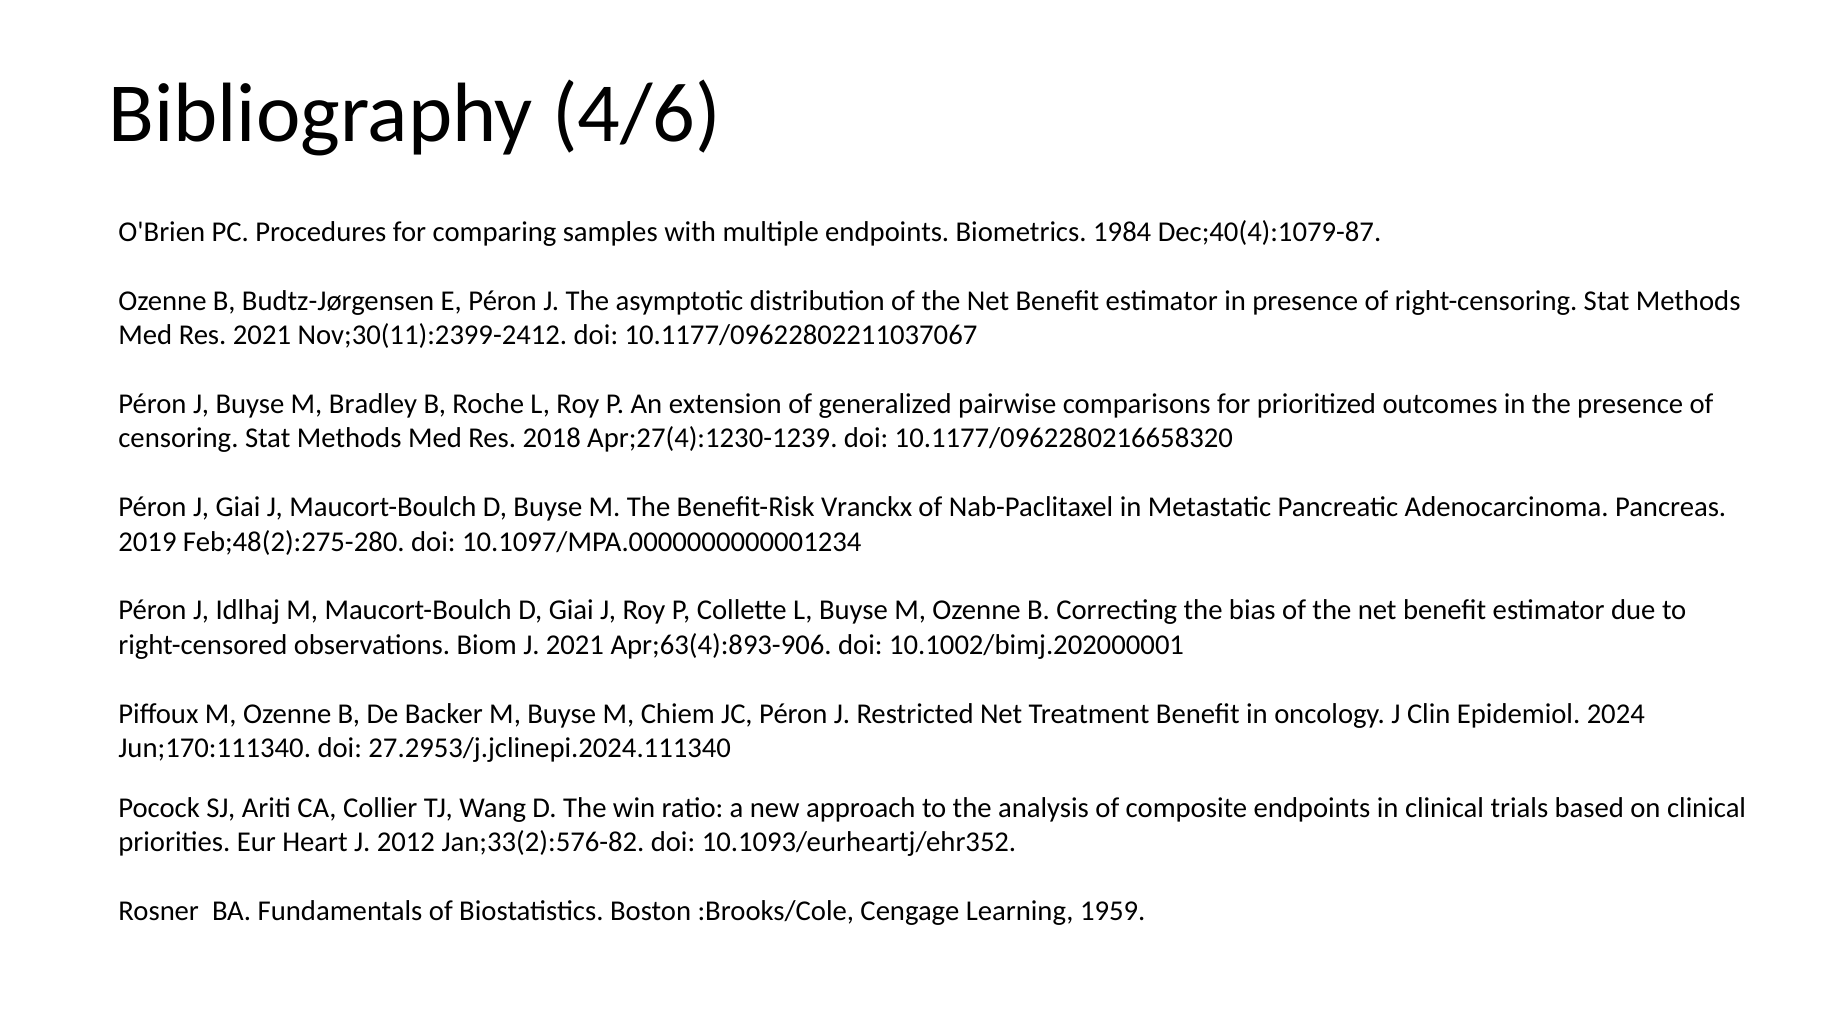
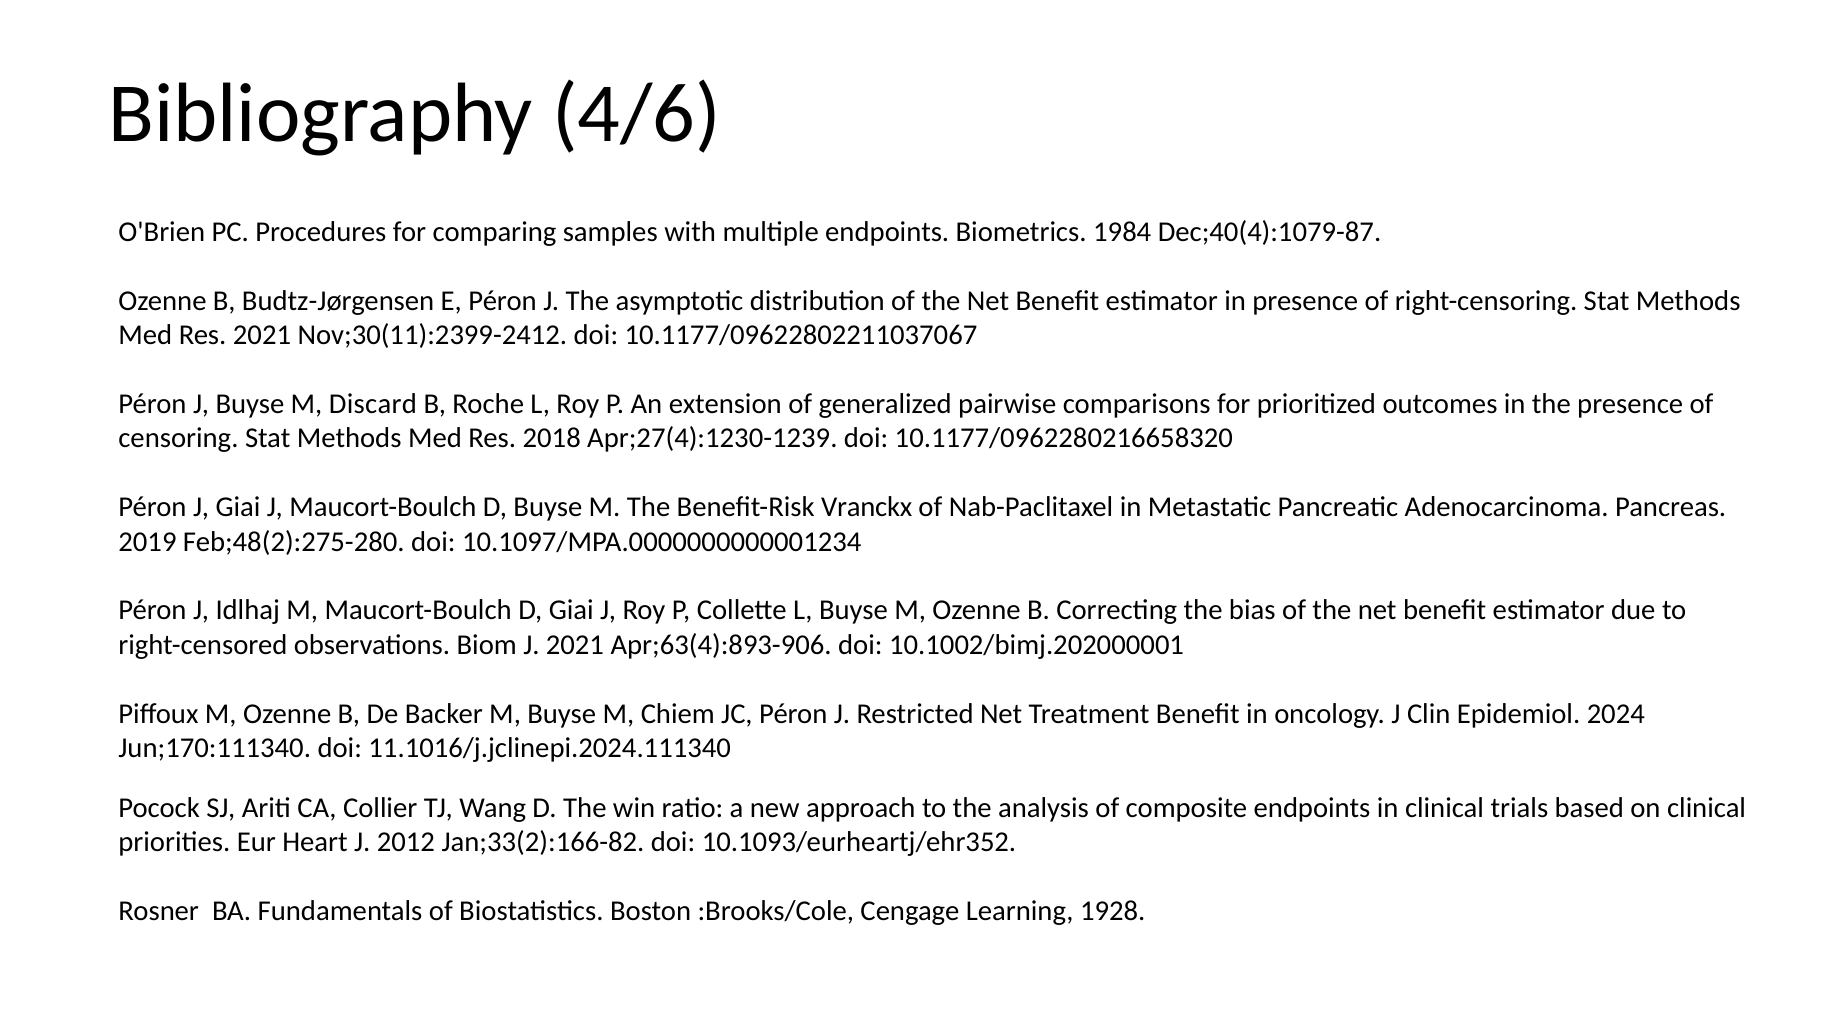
Bradley: Bradley -> Discard
27.2953/j.jclinepi.2024.111340: 27.2953/j.jclinepi.2024.111340 -> 11.1016/j.jclinepi.2024.111340
Jan;33(2):576-82: Jan;33(2):576-82 -> Jan;33(2):166-82
1959: 1959 -> 1928
